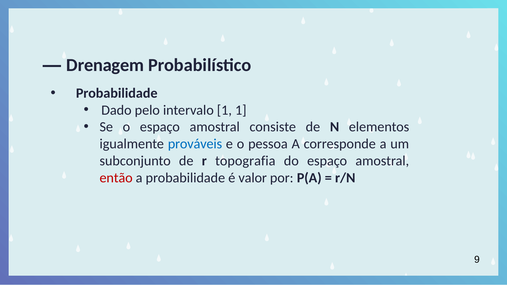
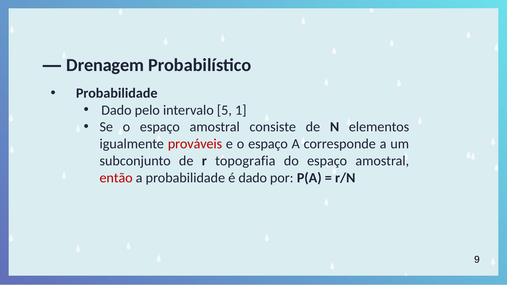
intervalo 1: 1 -> 5
prováveis colour: blue -> red
e o pessoa: pessoa -> espaço
é valor: valor -> dado
